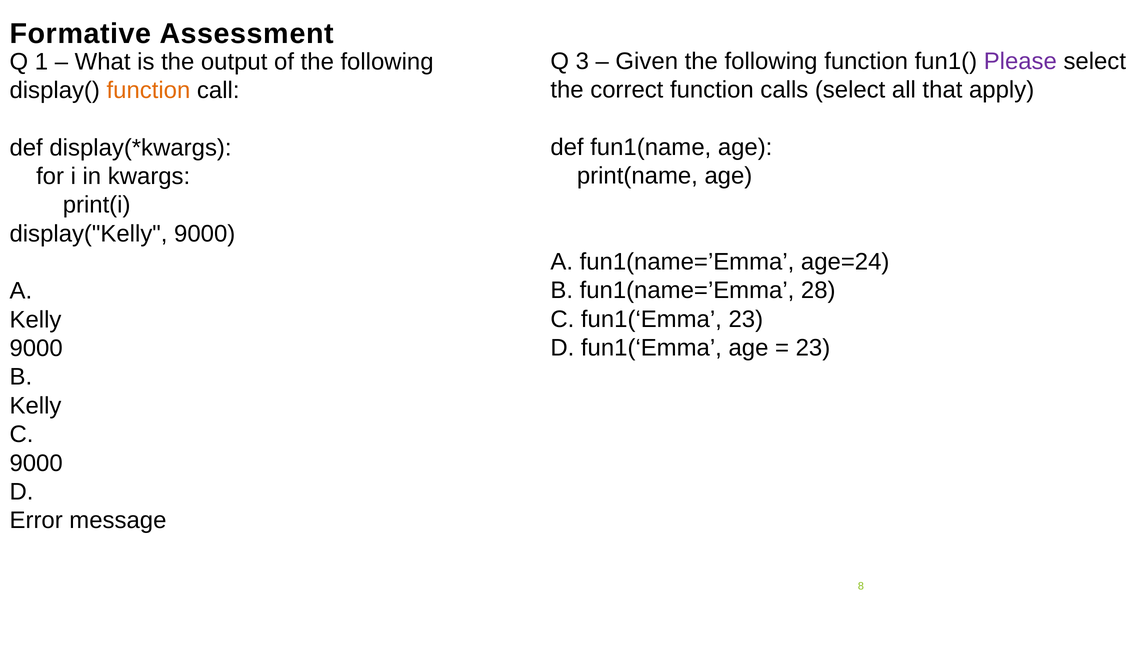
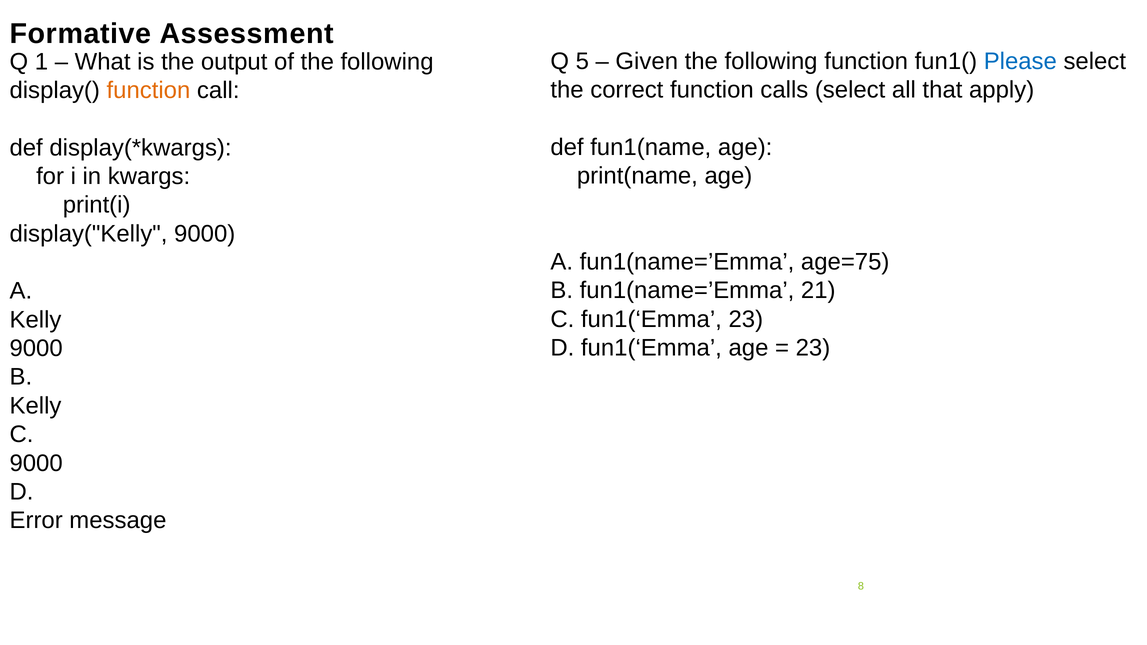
3: 3 -> 5
Please colour: purple -> blue
age=24: age=24 -> age=75
28: 28 -> 21
